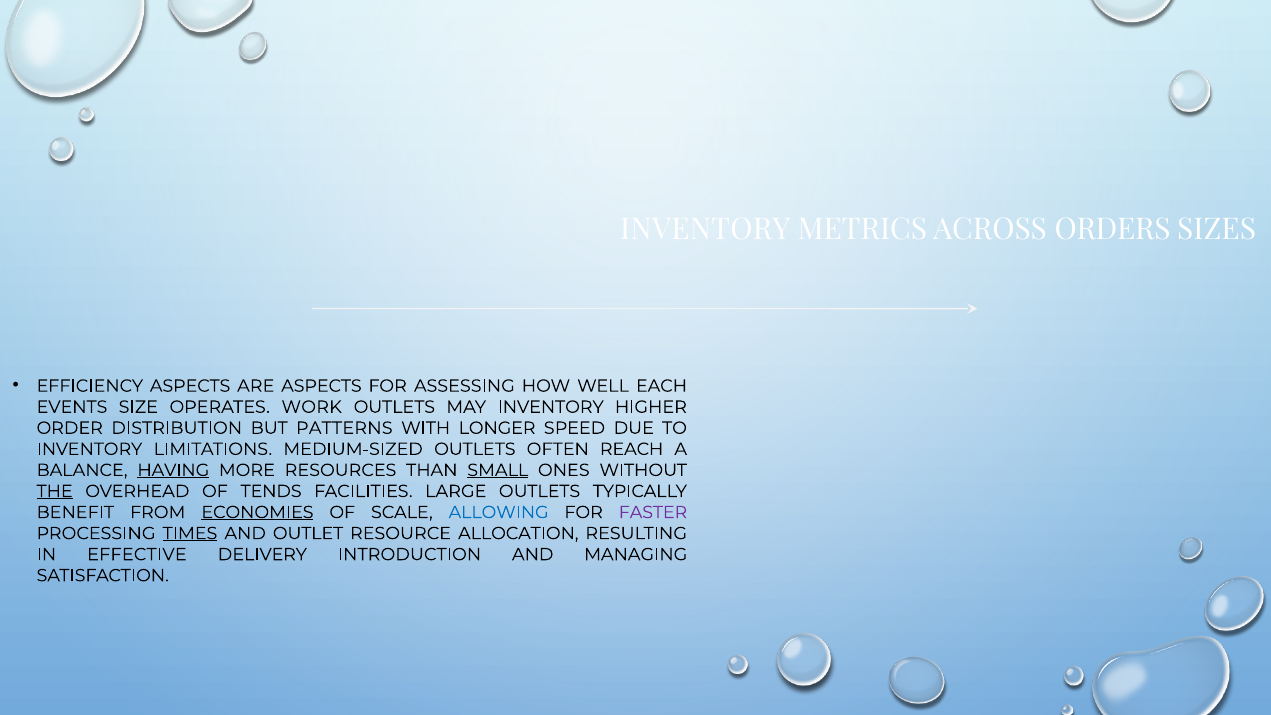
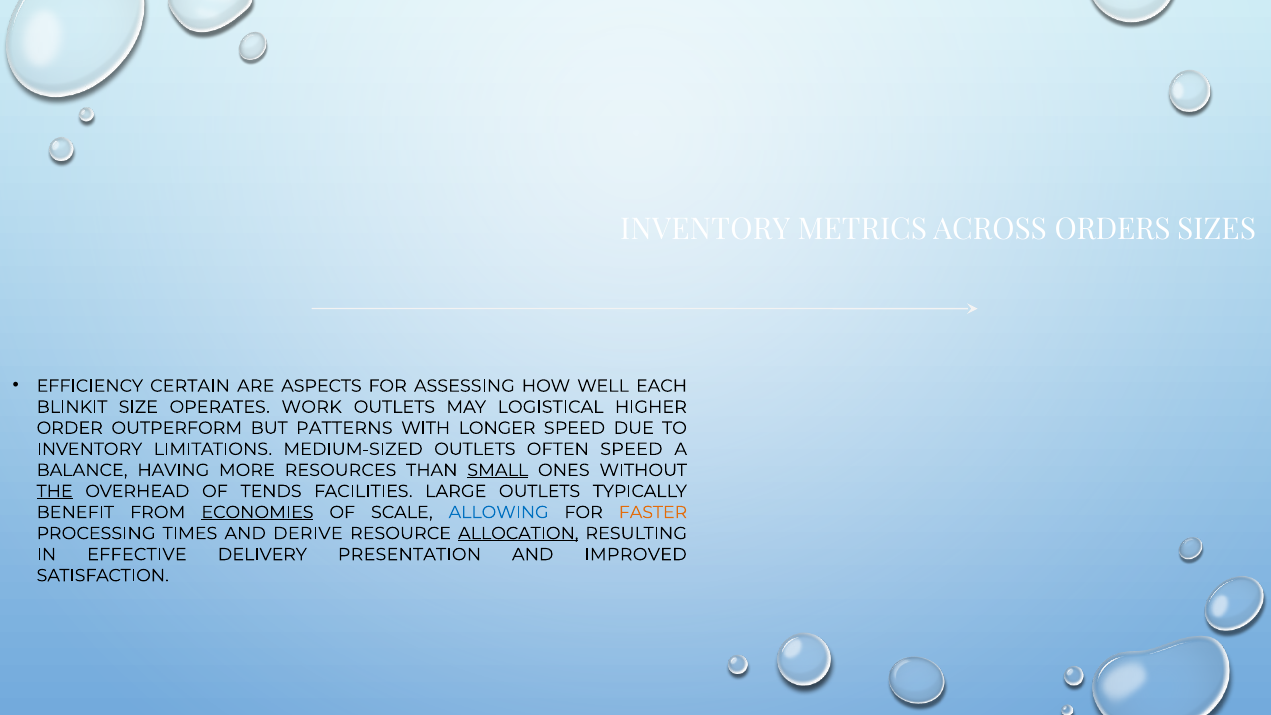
EFFICIENCY ASPECTS: ASPECTS -> CERTAIN
EVENTS: EVENTS -> BLINKIT
MAY INVENTORY: INVENTORY -> LOGISTICAL
DISTRIBUTION: DISTRIBUTION -> OUTPERFORM
OFTEN REACH: REACH -> SPEED
HAVING underline: present -> none
FASTER colour: purple -> orange
TIMES underline: present -> none
OUTLET: OUTLET -> DERIVE
ALLOCATION underline: none -> present
INTRODUCTION: INTRODUCTION -> PRESENTATION
MANAGING: MANAGING -> IMPROVED
